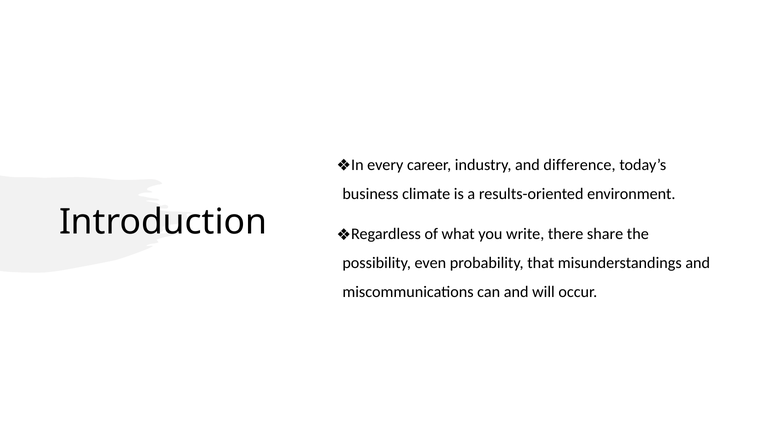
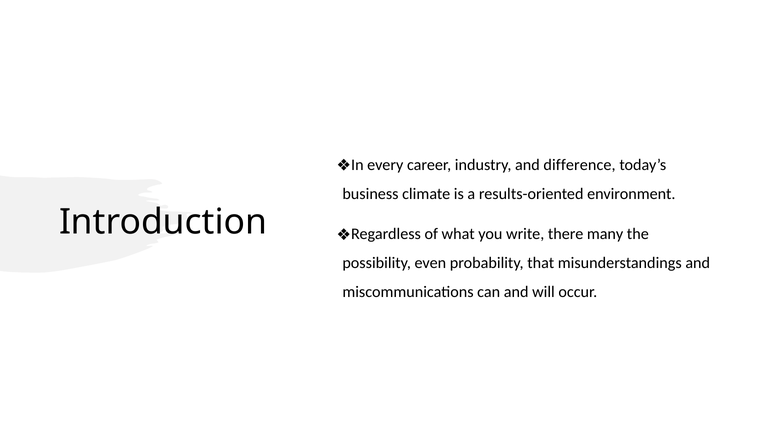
share: share -> many
